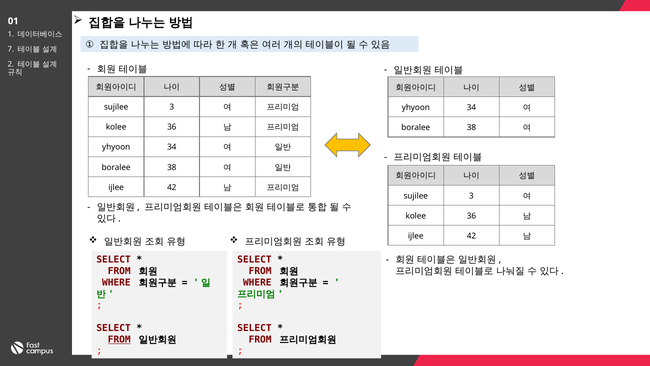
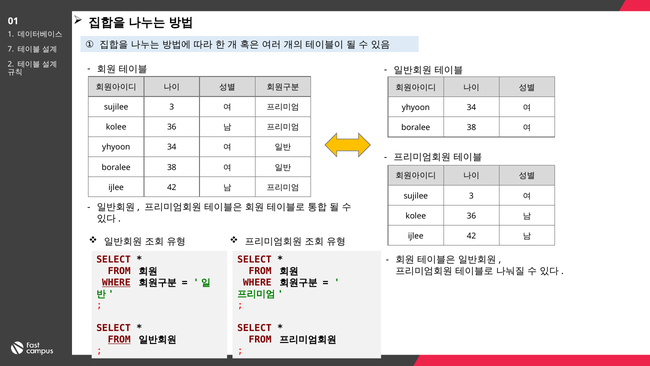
WHERE at (116, 282) underline: none -> present
